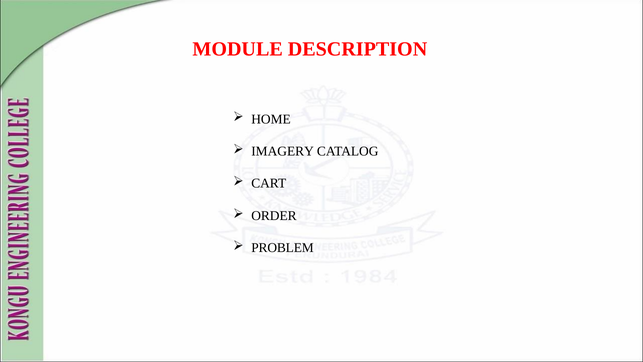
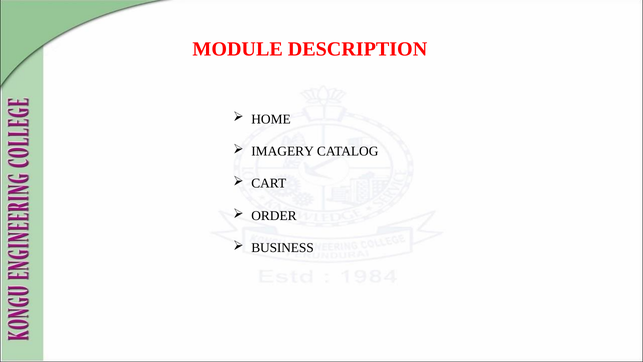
PROBLEM: PROBLEM -> BUSINESS
